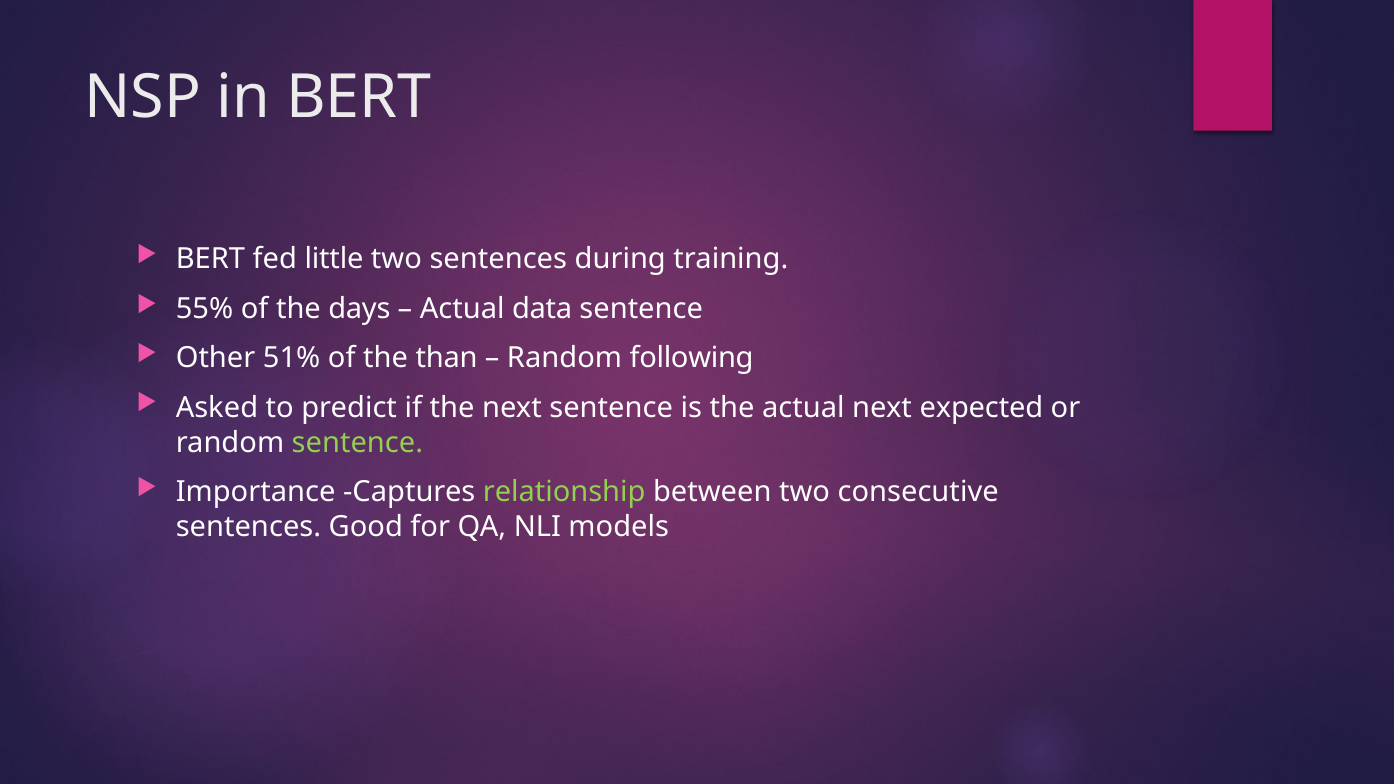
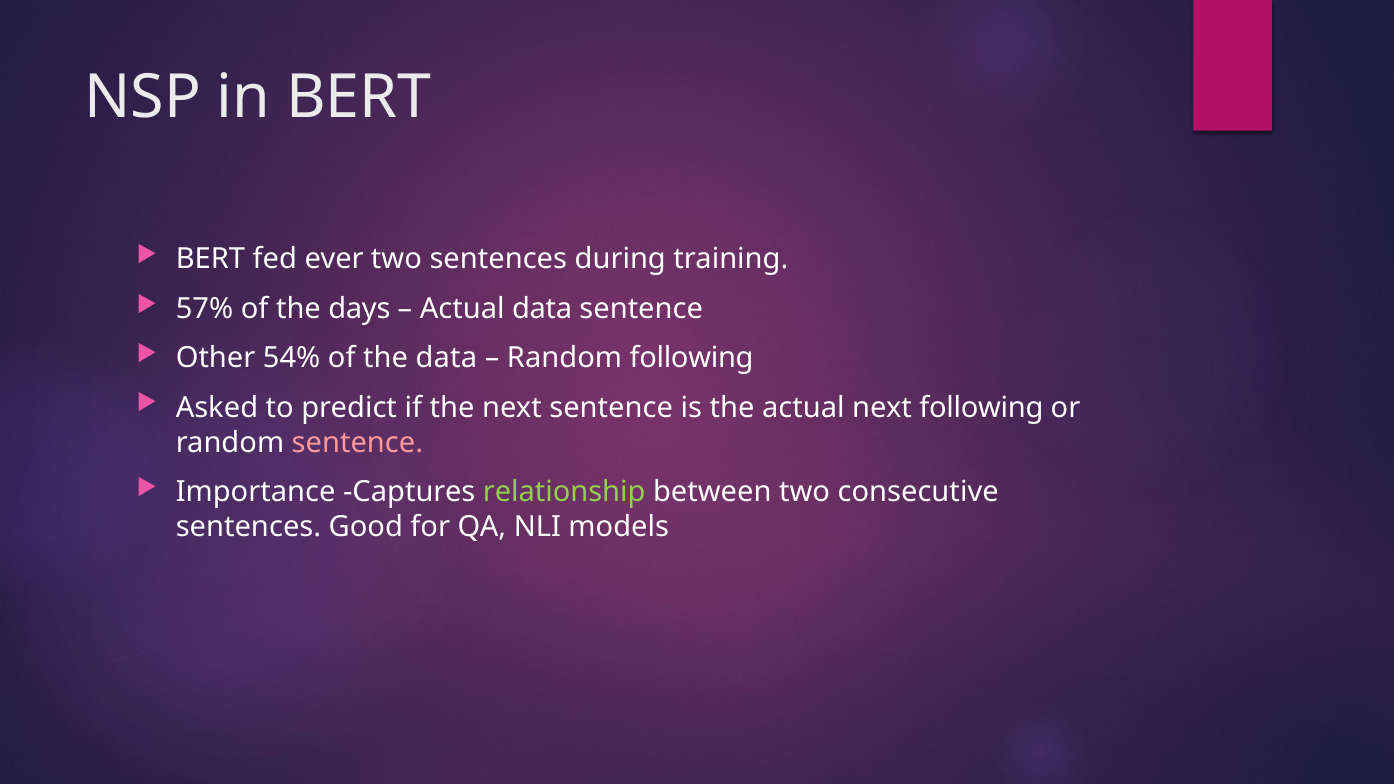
little: little -> ever
55%: 55% -> 57%
51%: 51% -> 54%
the than: than -> data
next expected: expected -> following
sentence at (357, 442) colour: light green -> pink
